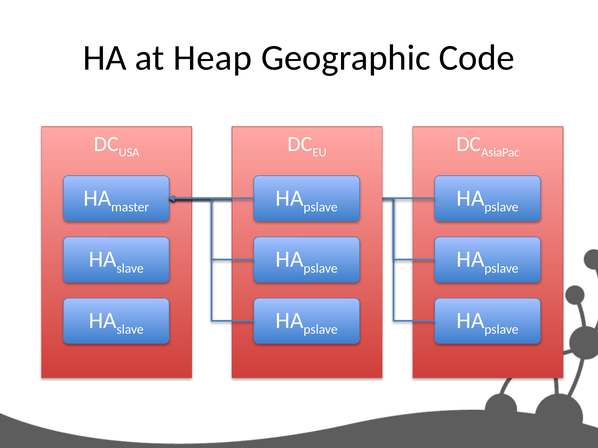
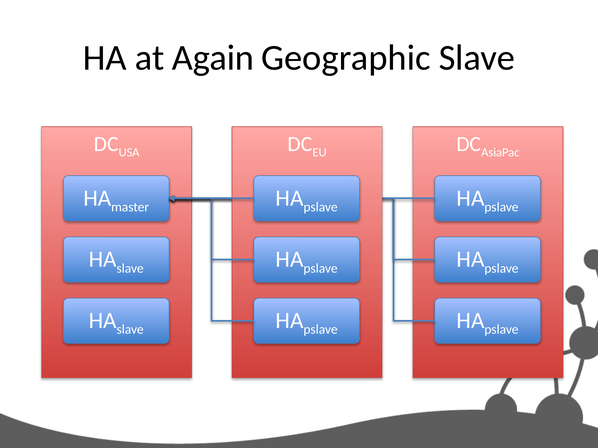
Heap: Heap -> Again
Geographic Code: Code -> Slave
